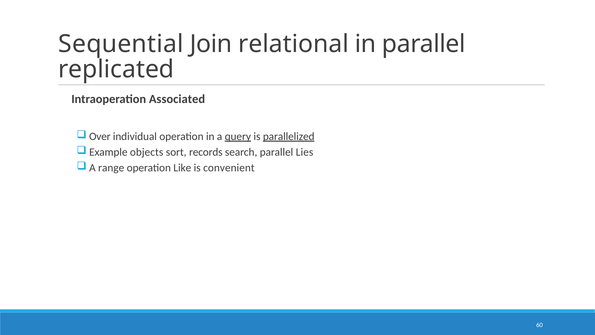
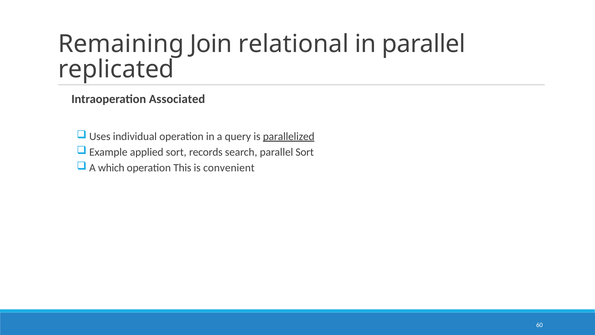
Sequential: Sequential -> Remaining
Over: Over -> Uses
query underline: present -> none
objects: objects -> applied
parallel Lies: Lies -> Sort
range: range -> which
Like: Like -> This
